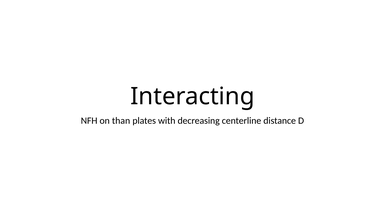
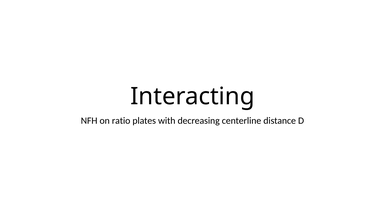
than: than -> ratio
